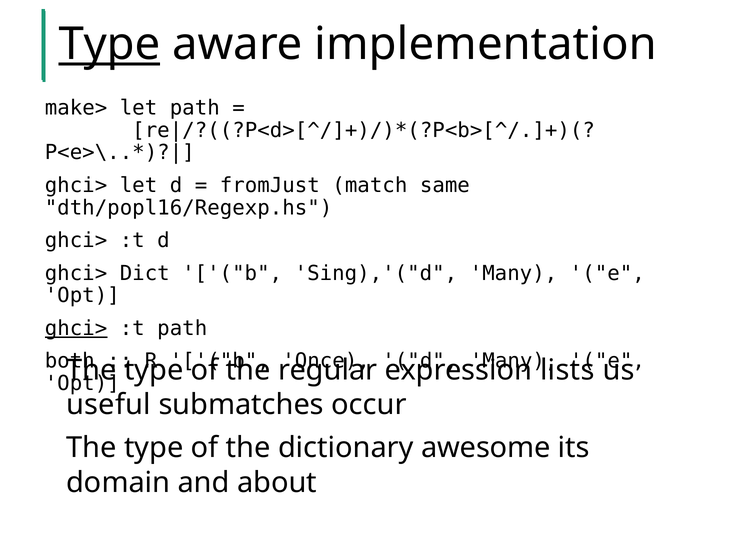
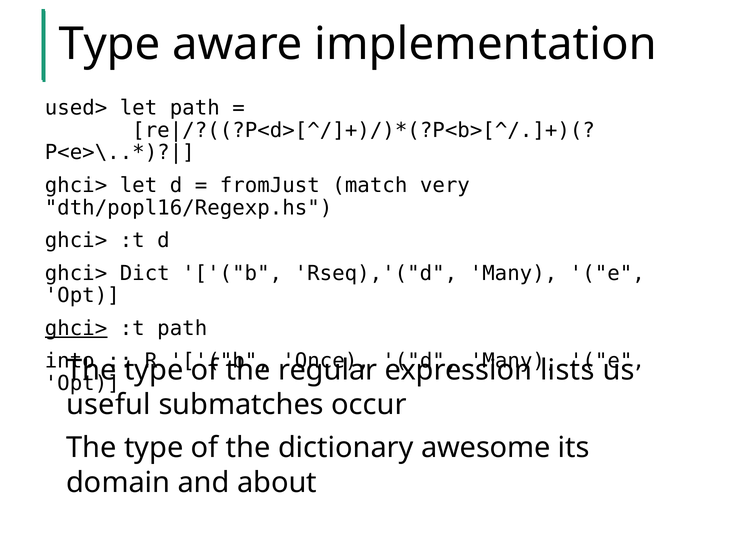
Type at (110, 44) underline: present -> none
make>: make> -> used>
same: same -> very
Sing),'("d: Sing),'("d -> Rseq),'("d
both: both -> into
